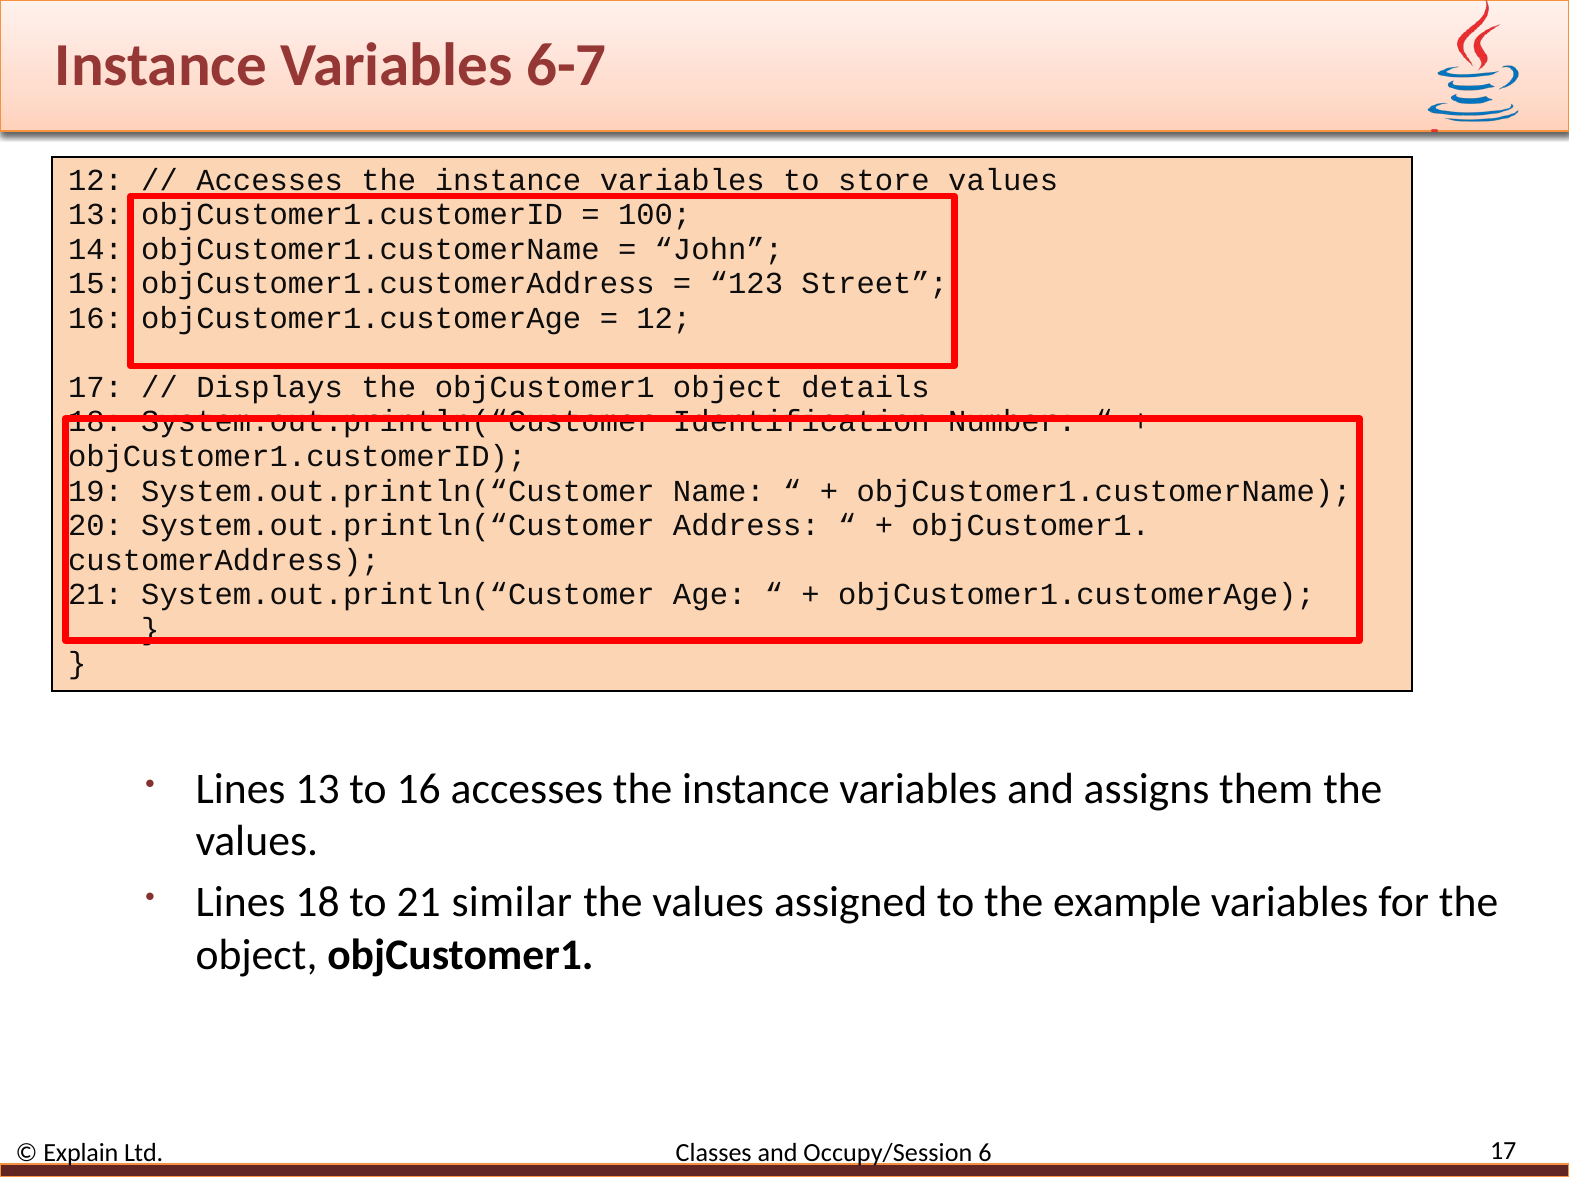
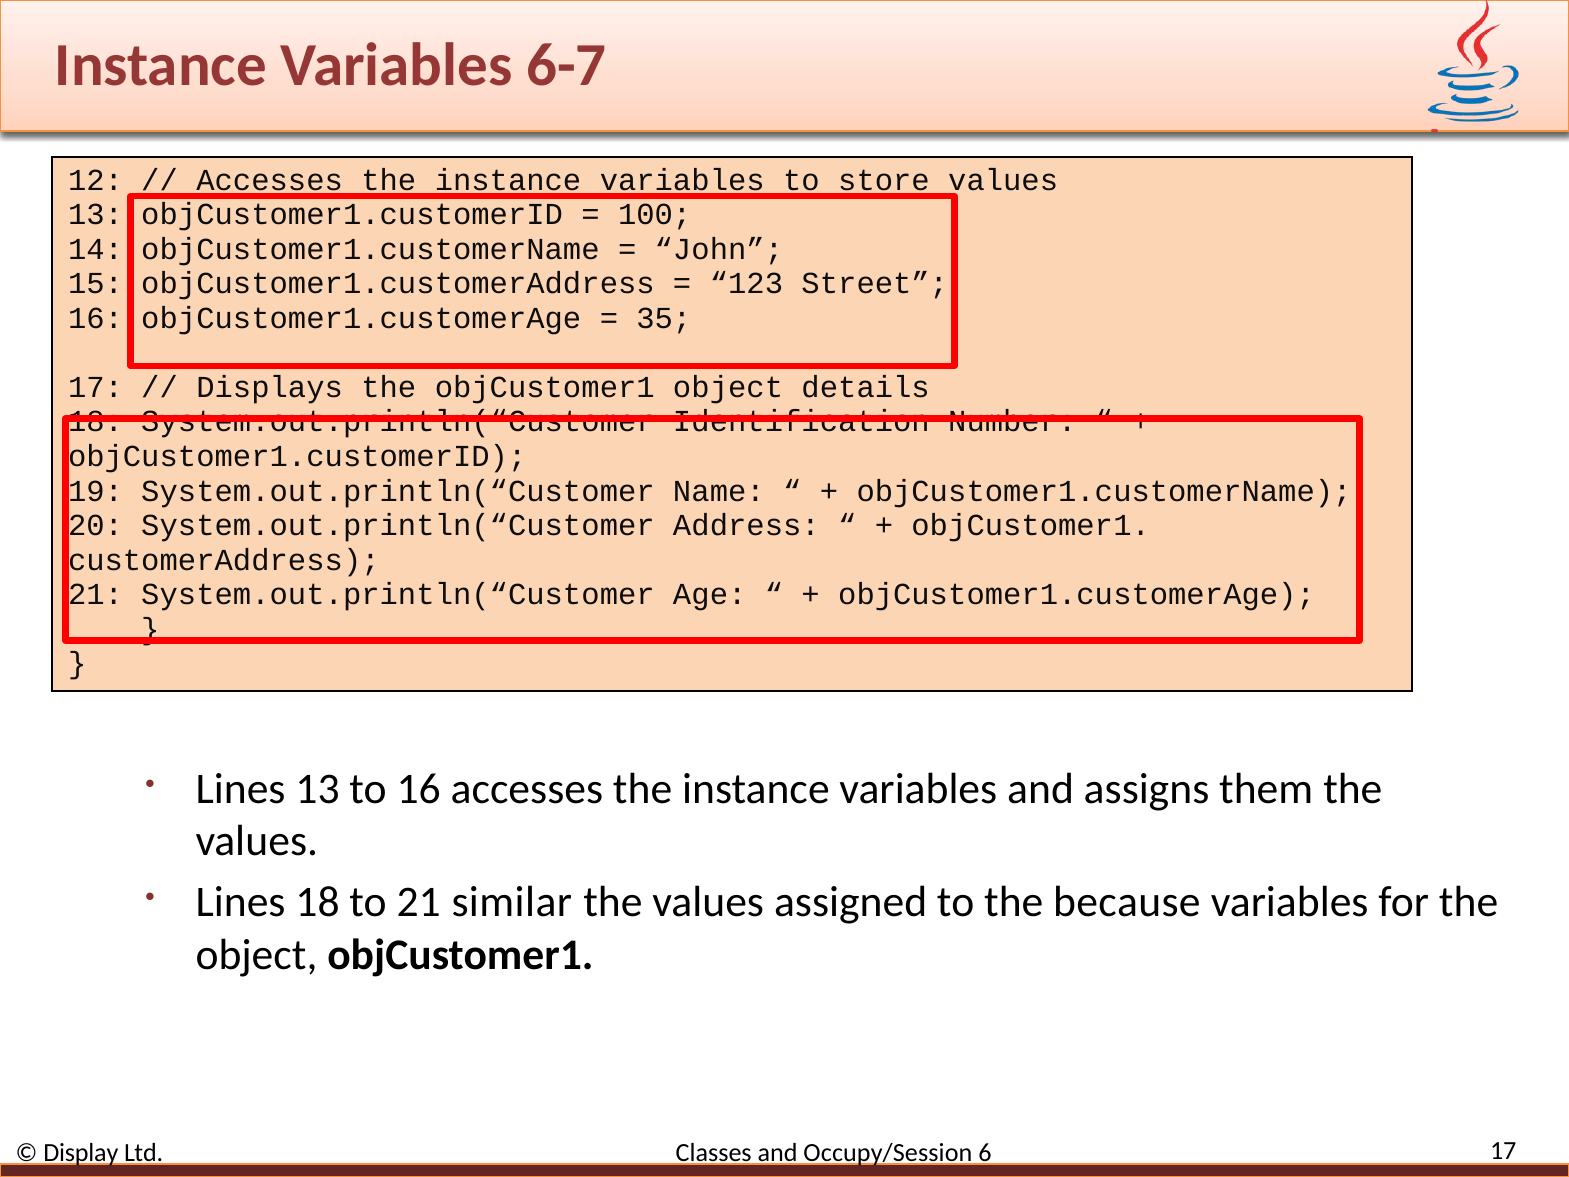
12 at (664, 318): 12 -> 35
example: example -> because
Explain: Explain -> Display
